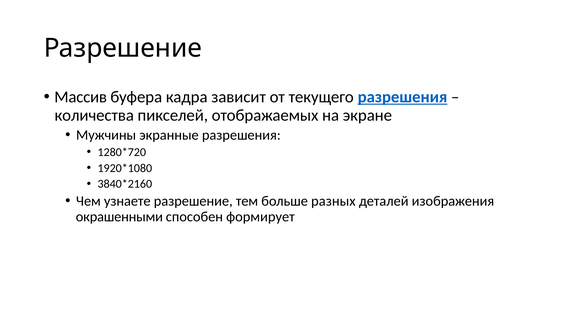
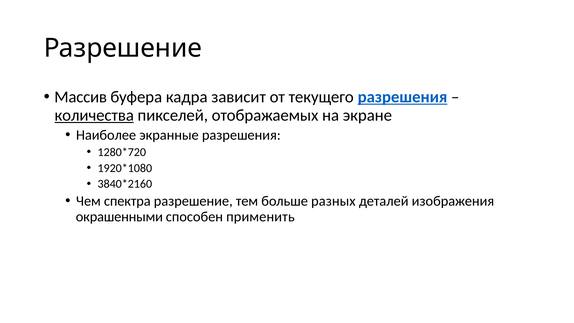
количества underline: none -> present
Мужчины: Мужчины -> Наиболее
узнаете: узнаете -> спектра
формирует: формирует -> применить
